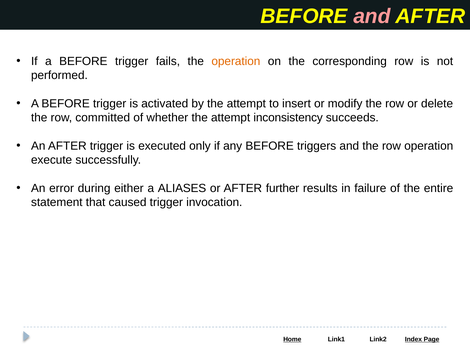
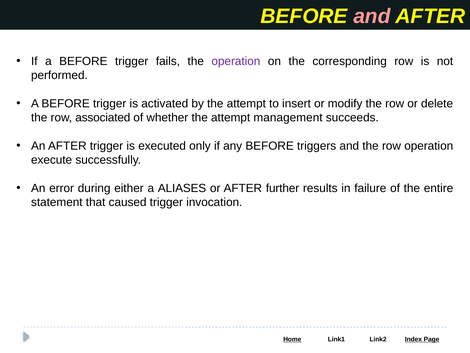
operation at (236, 61) colour: orange -> purple
committed: committed -> associated
inconsistency: inconsistency -> management
